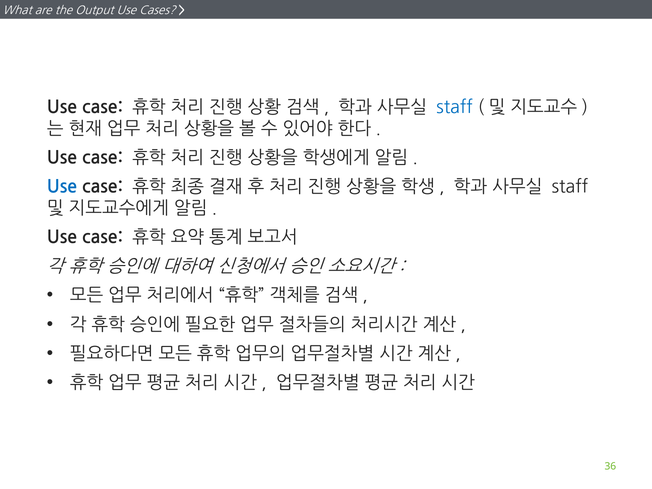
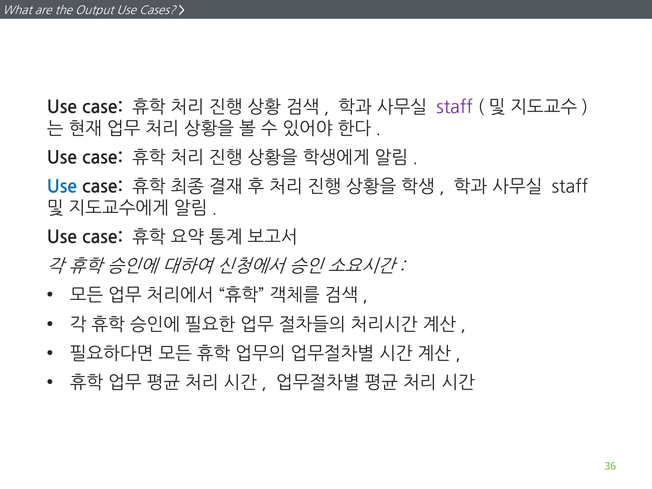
staff at (455, 107) colour: blue -> purple
